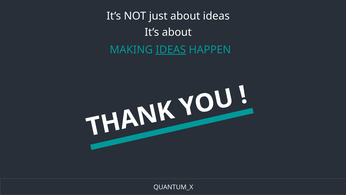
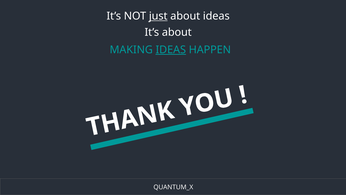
just underline: none -> present
